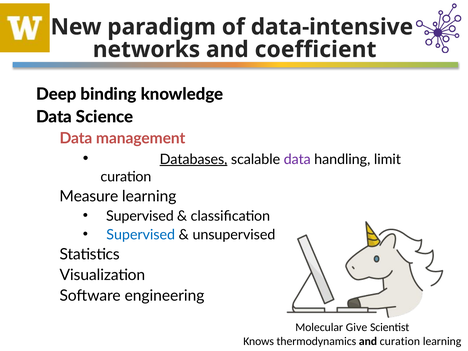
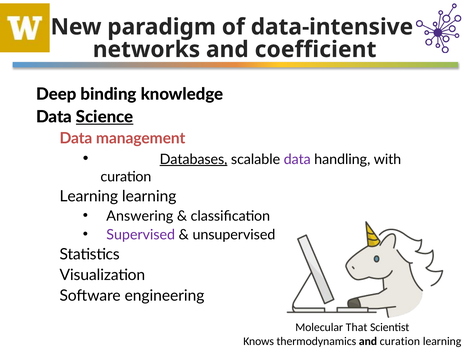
Science underline: none -> present
limit: limit -> with
Measure at (89, 196): Measure -> Learning
Supervised at (140, 216): Supervised -> Answering
Supervised at (141, 235) colour: blue -> purple
Give: Give -> That
